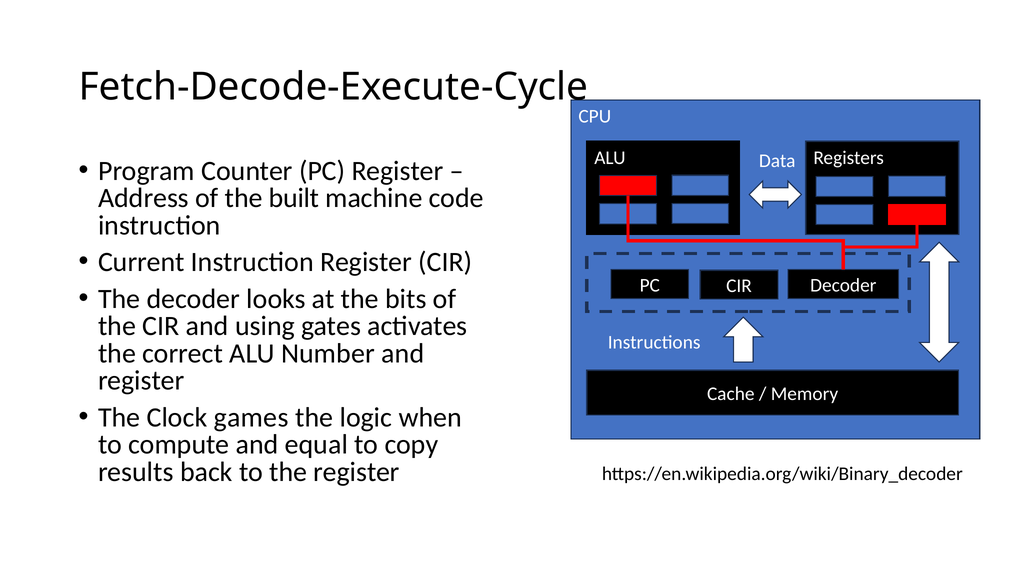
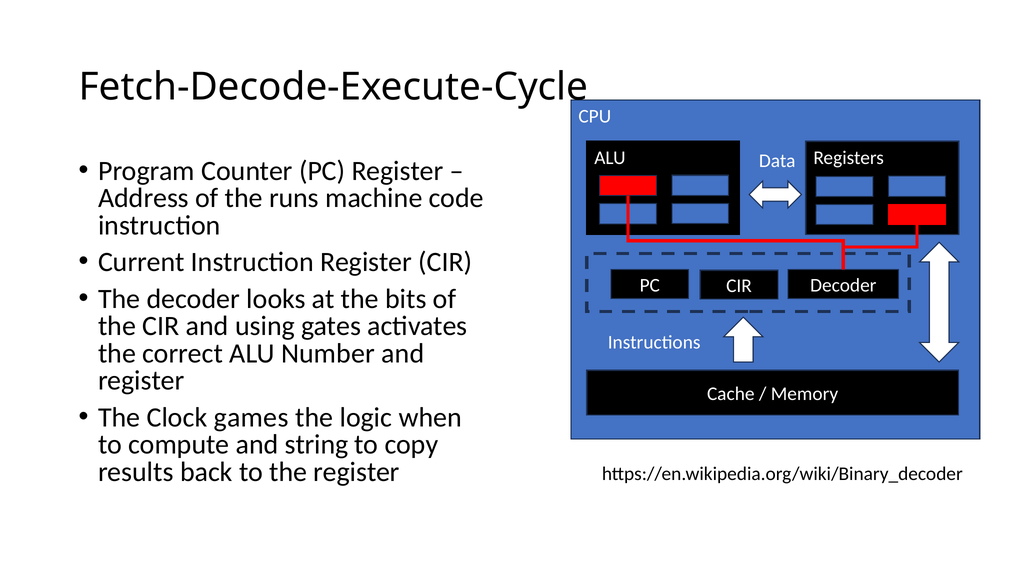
built: built -> runs
equal: equal -> string
